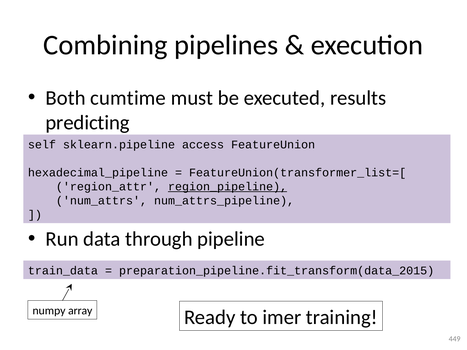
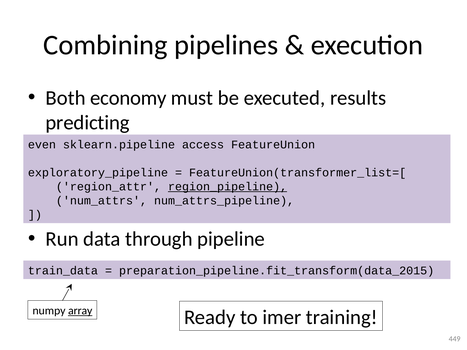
cumtime: cumtime -> economy
self: self -> even
hexadecimal_pipeline: hexadecimal_pipeline -> exploratory_pipeline
array underline: none -> present
